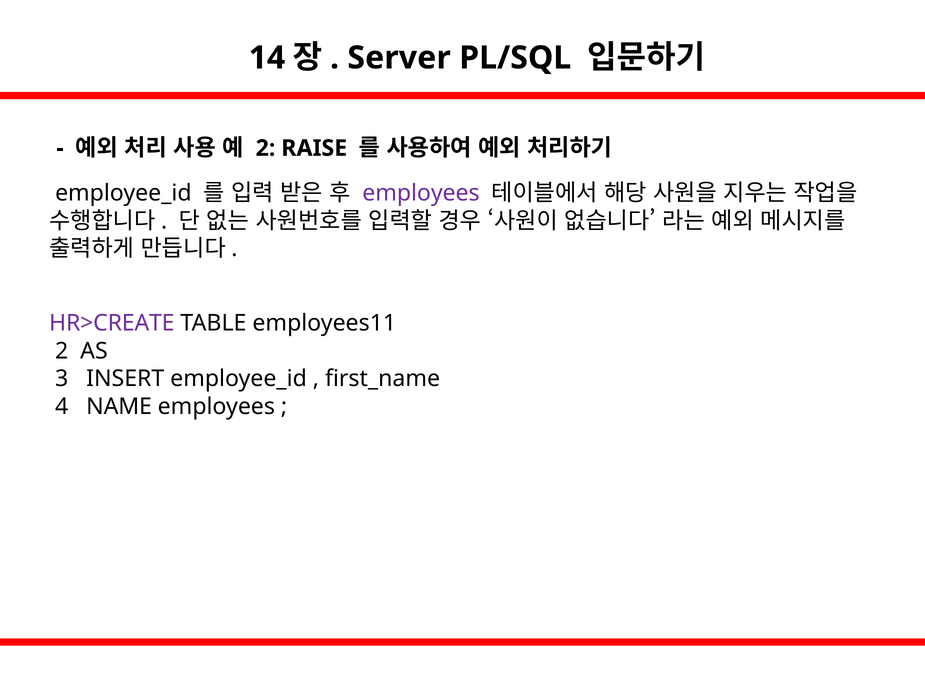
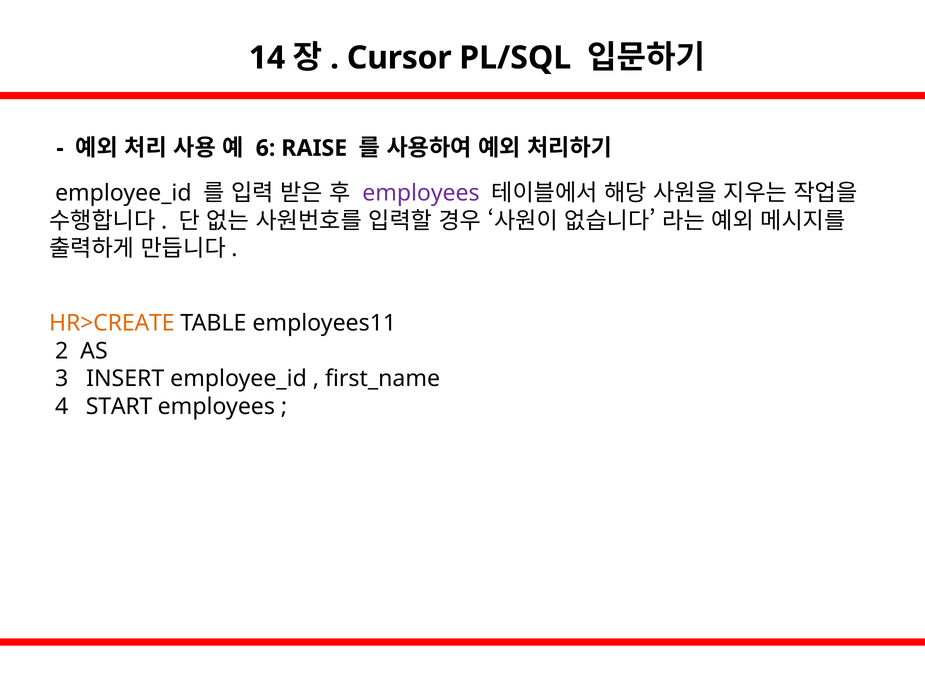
Server: Server -> Cursor
2 at (266, 148): 2 -> 6
HR>CREATE colour: purple -> orange
NAME: NAME -> START
